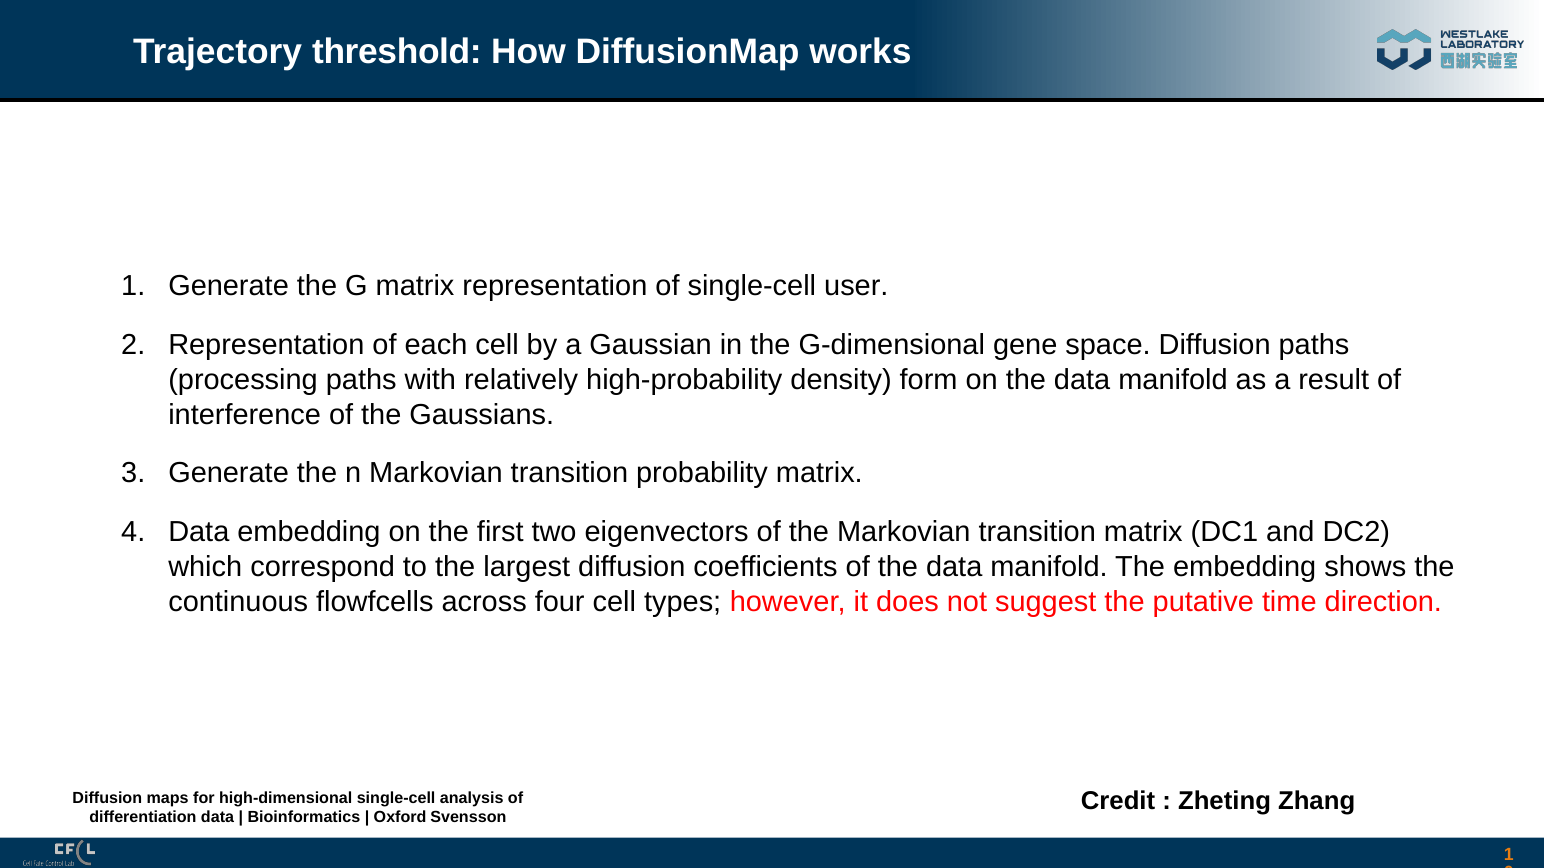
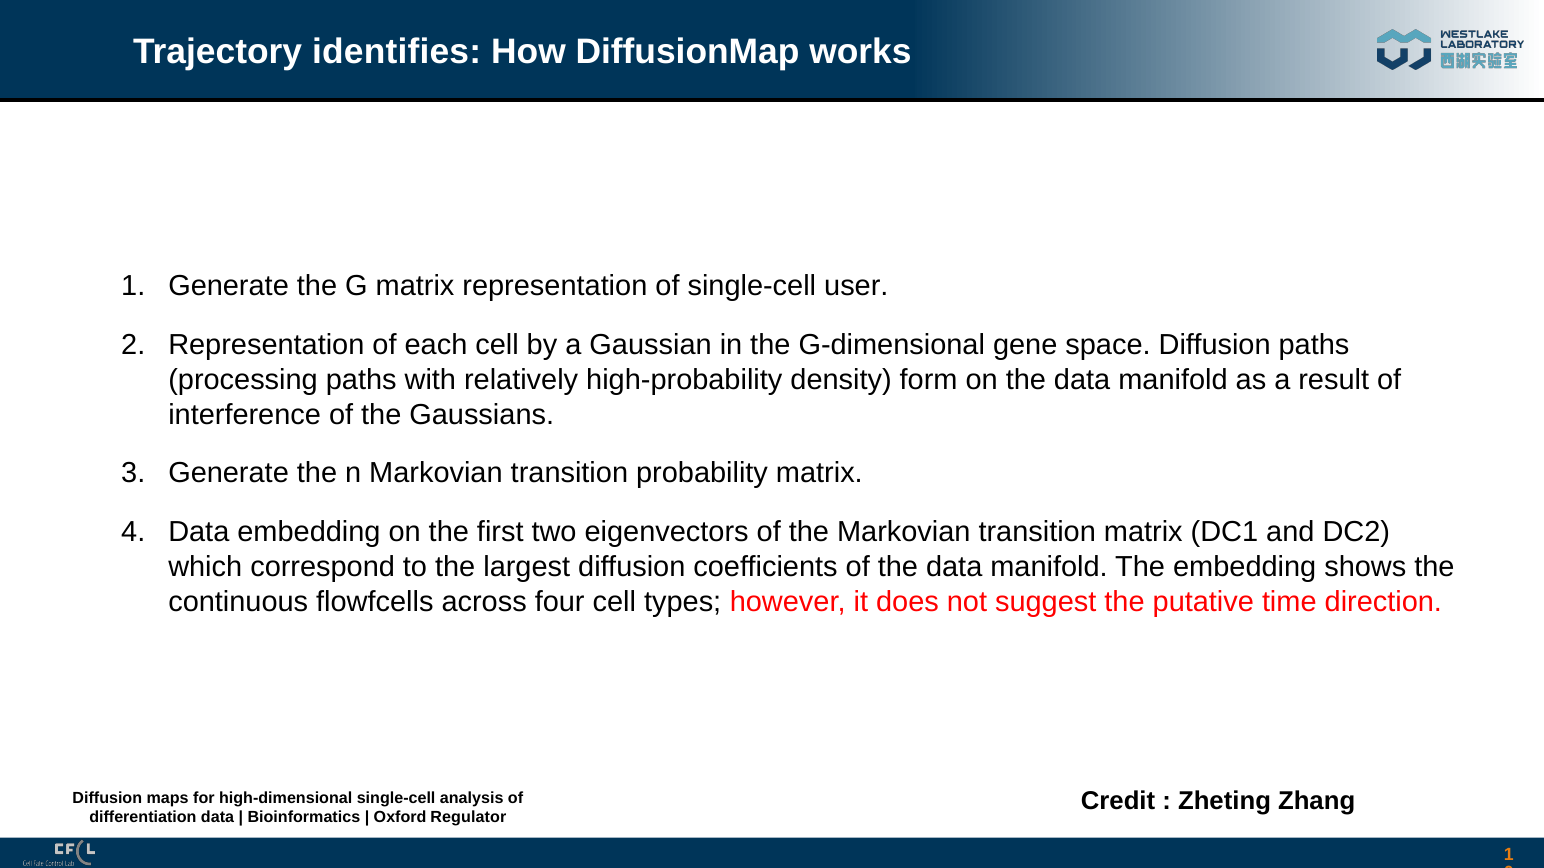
threshold: threshold -> identifies
Svensson: Svensson -> Regulator
